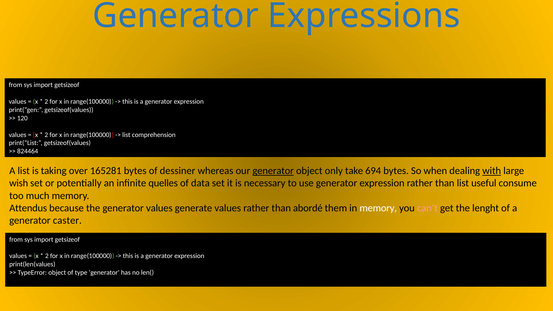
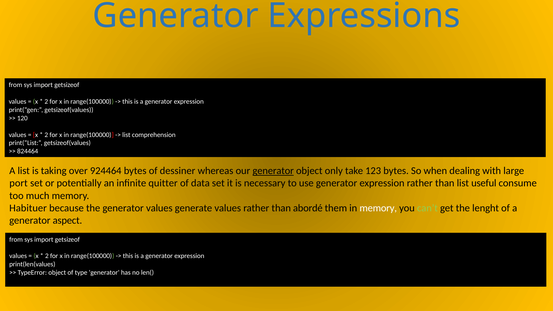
165281: 165281 -> 924464
694: 694 -> 123
with underline: present -> none
wish: wish -> port
quelles: quelles -> quitter
Attendus: Attendus -> Habituer
can’t colour: pink -> light green
caster: caster -> aspect
